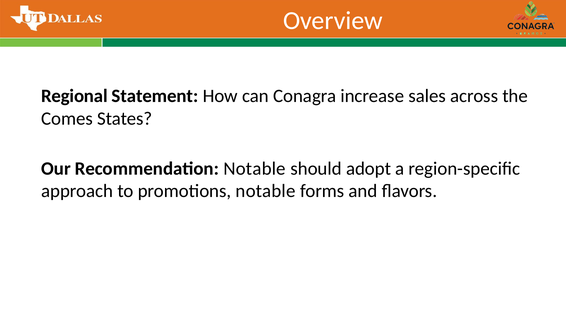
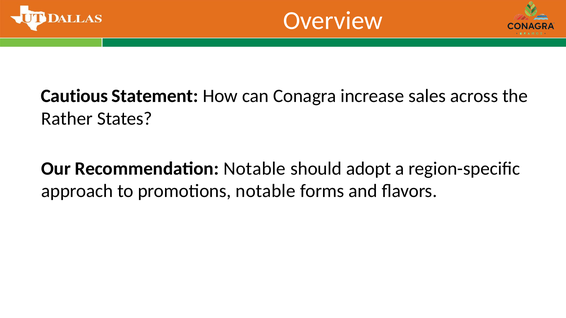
Regional: Regional -> Cautious
Comes: Comes -> Rather
